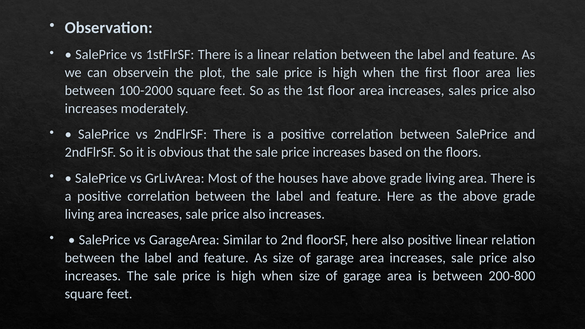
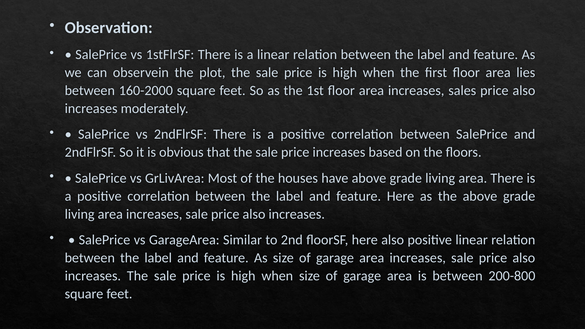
100-2000: 100-2000 -> 160-2000
